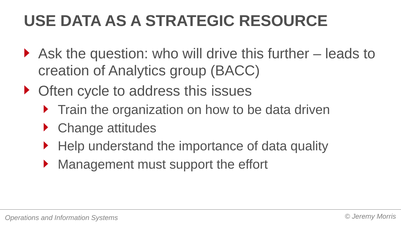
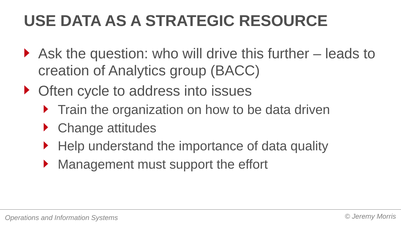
address this: this -> into
